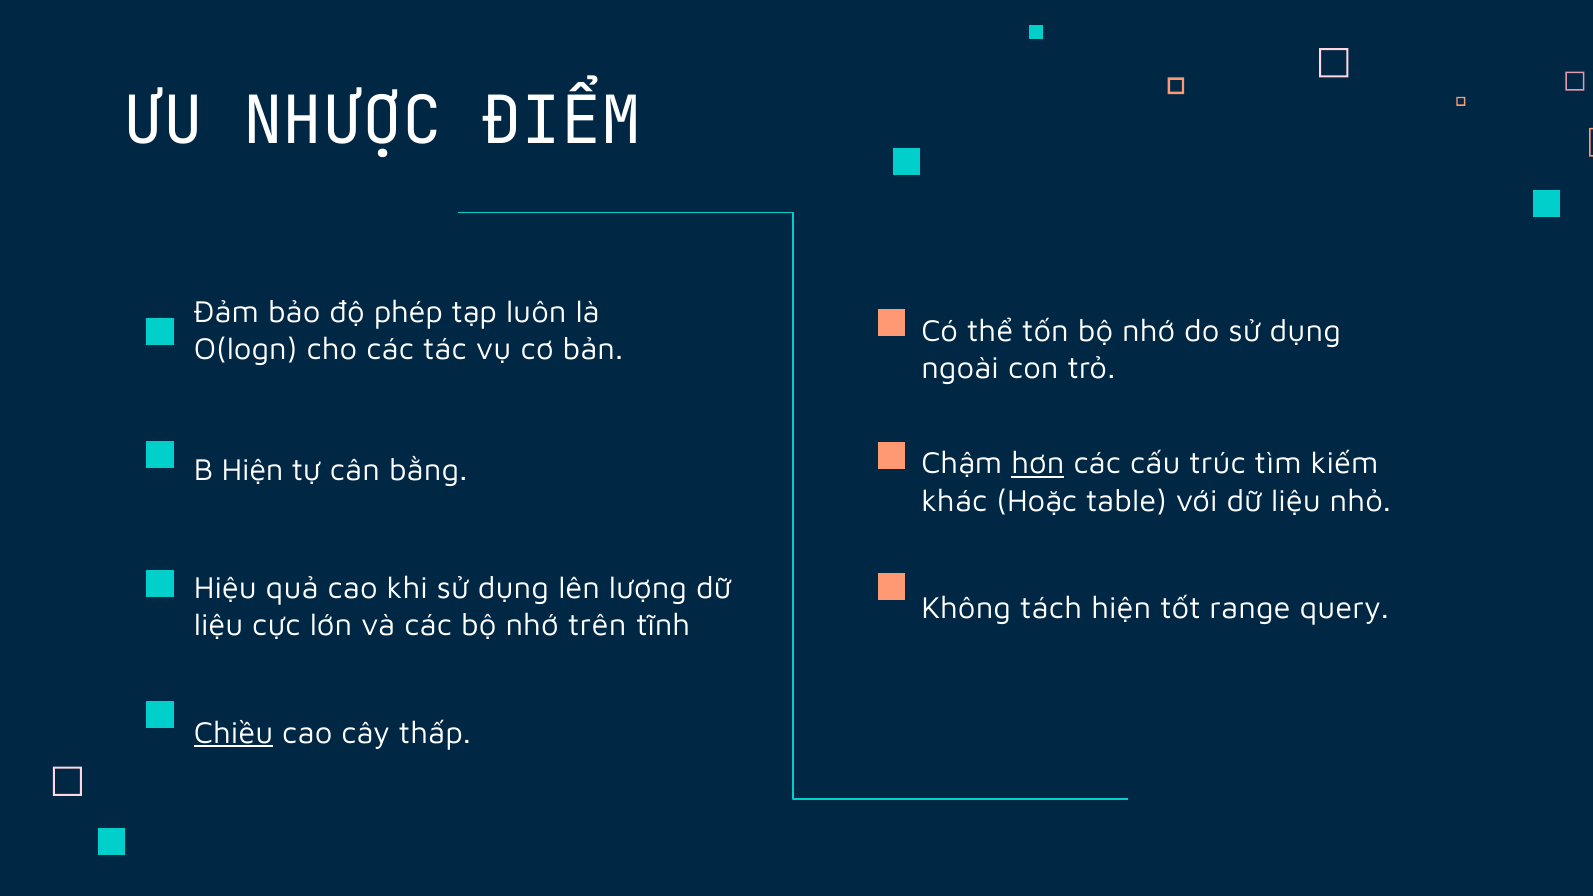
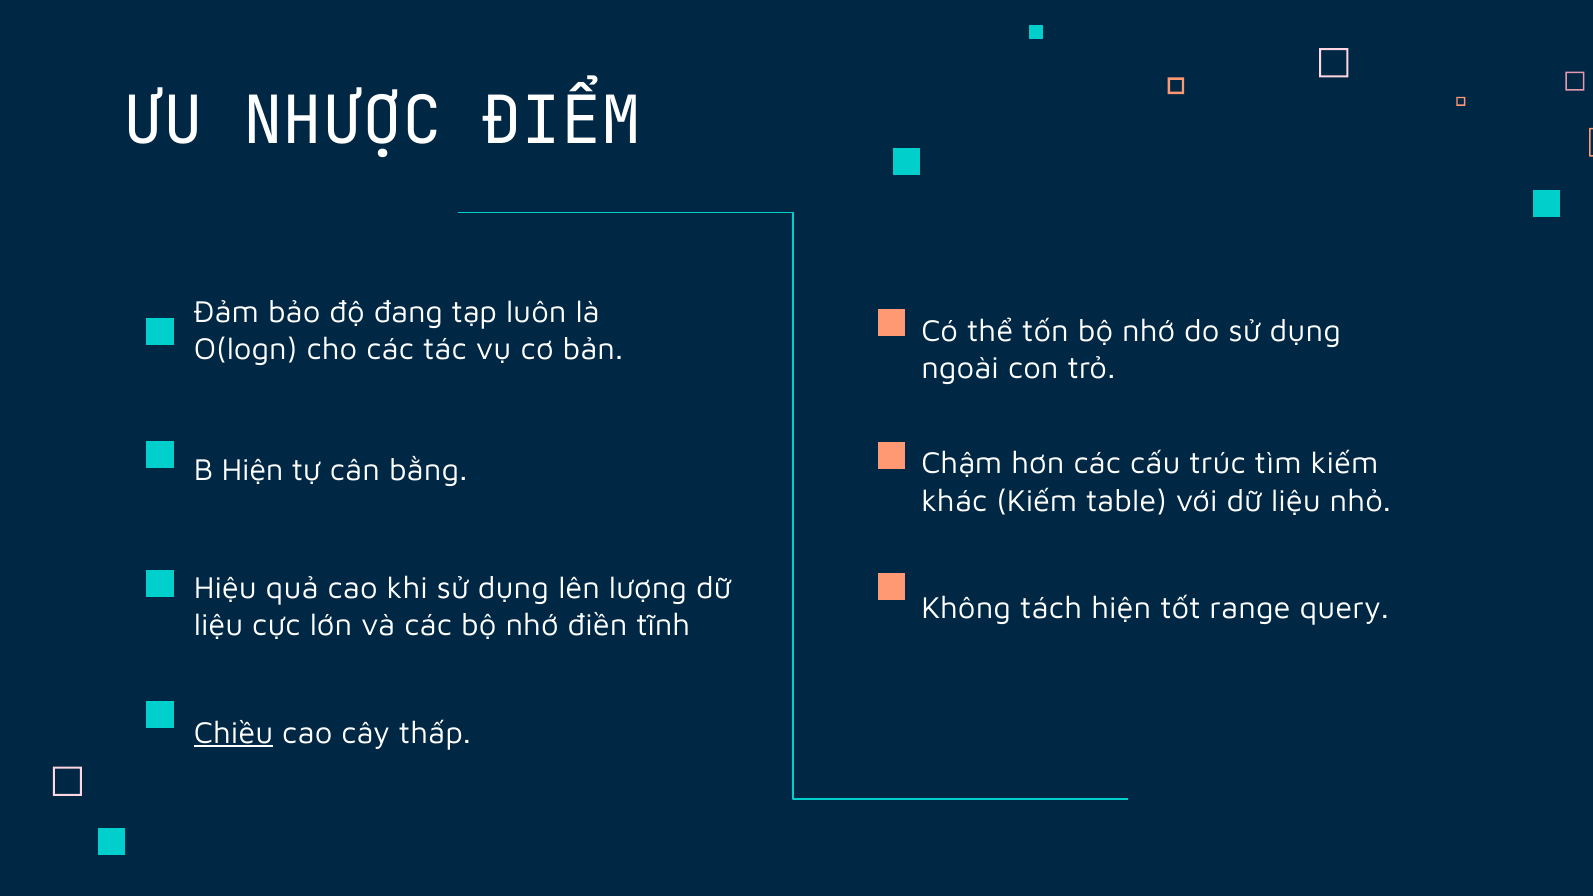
phép: phép -> đang
hơn underline: present -> none
khác Hoặc: Hoặc -> Kiếm
trên: trên -> điền
